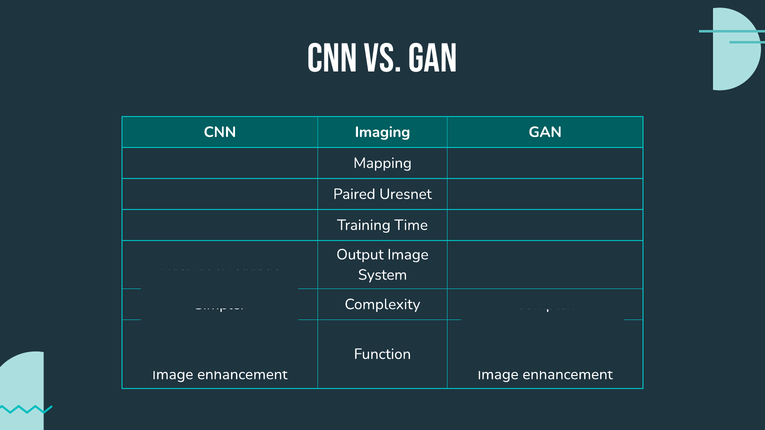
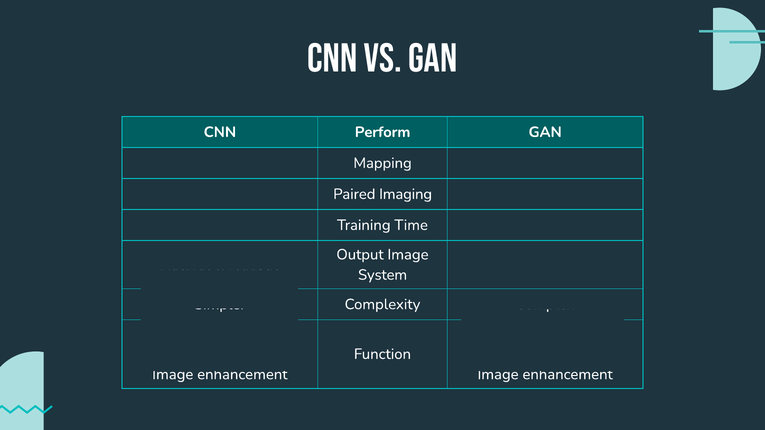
Imaging: Imaging -> Perform
Uresnet: Uresnet -> Imaging
